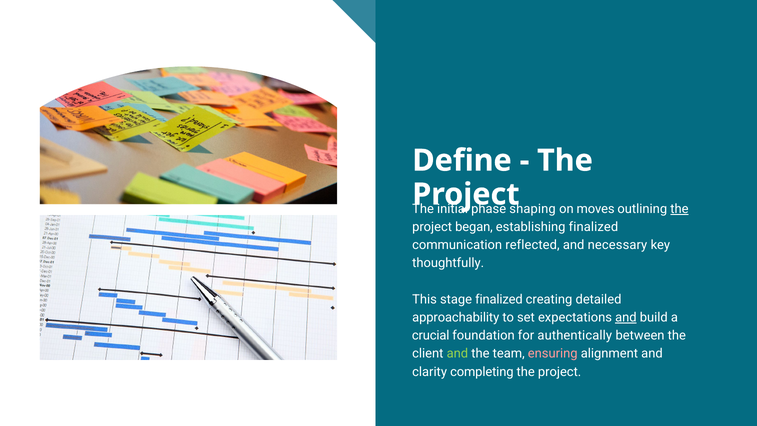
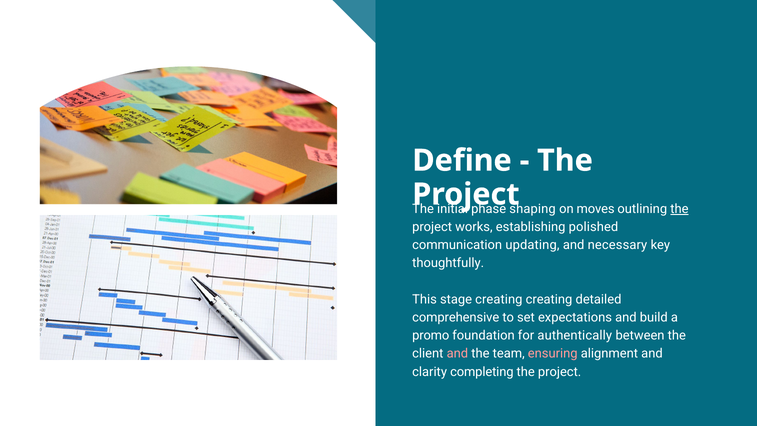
began: began -> works
establishing finalized: finalized -> polished
reflected: reflected -> updating
stage finalized: finalized -> creating
approachability: approachability -> comprehensive
and at (626, 317) underline: present -> none
crucial: crucial -> promo
and at (457, 354) colour: light green -> pink
